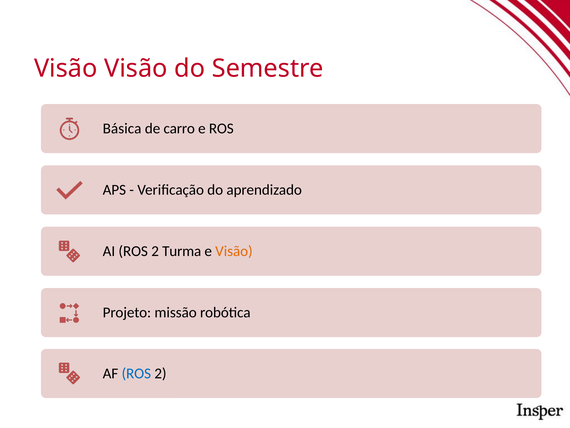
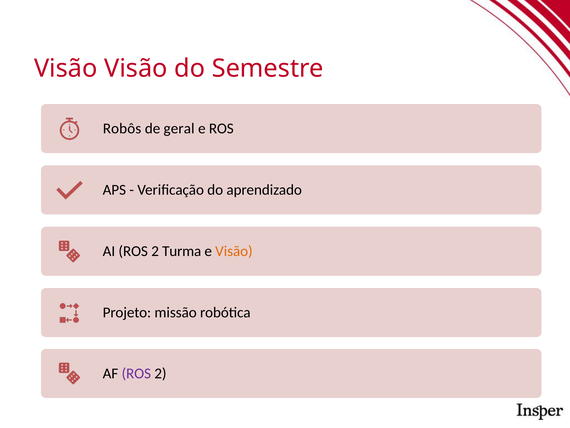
Básica: Básica -> Robôs
carro: carro -> geral
ROS at (136, 373) colour: blue -> purple
